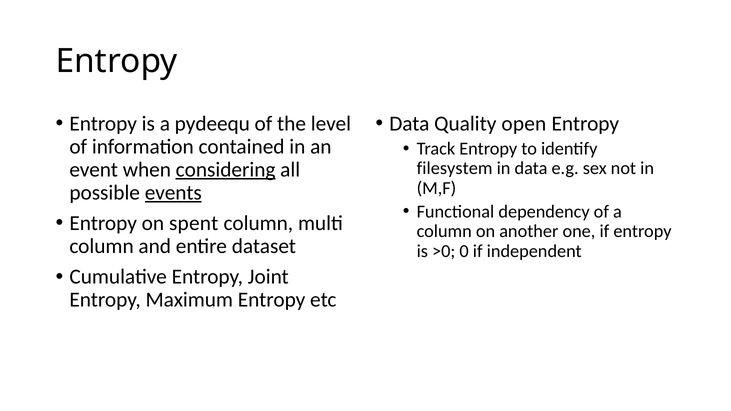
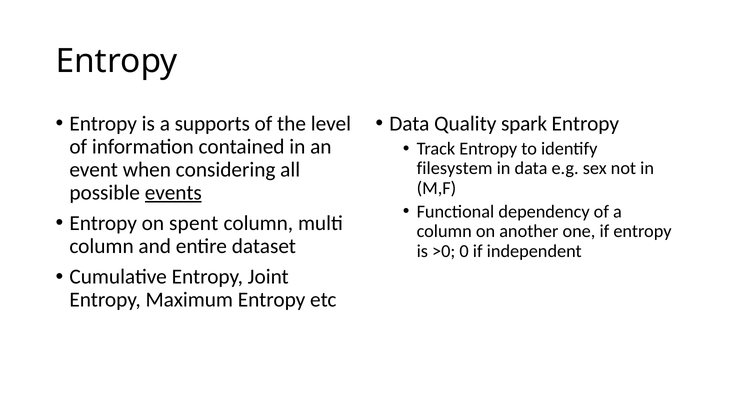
pydeequ: pydeequ -> supports
open: open -> spark
considering underline: present -> none
